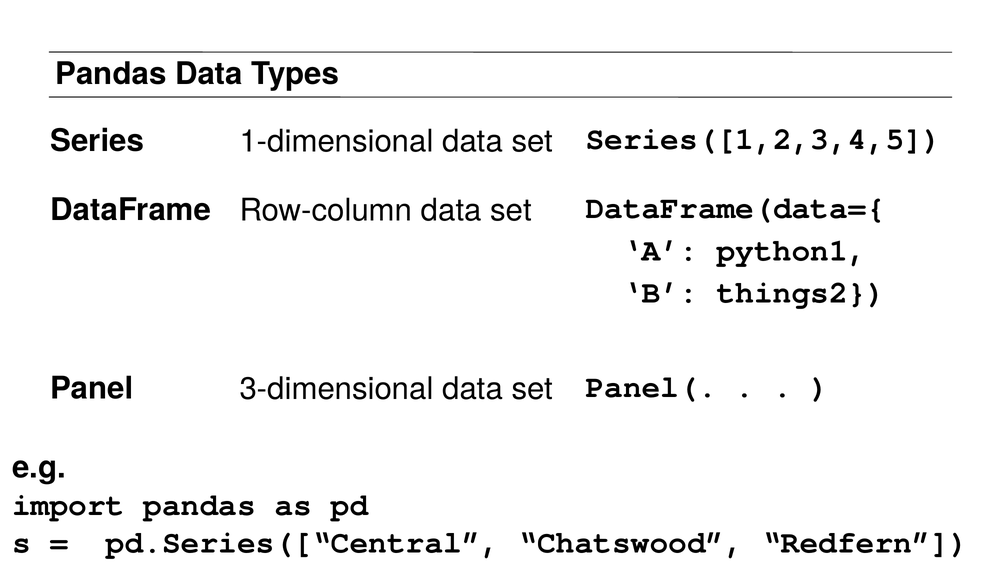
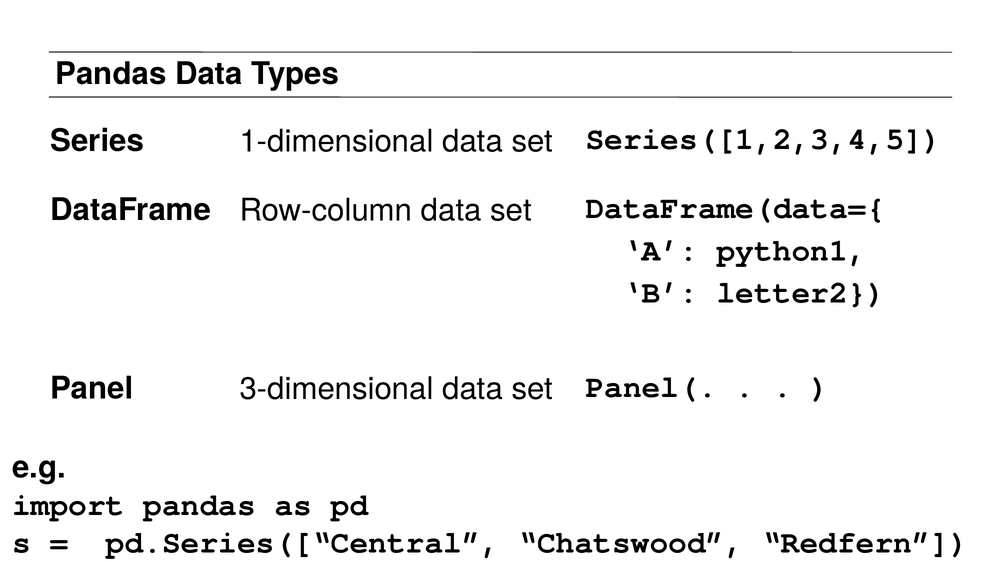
things2: things2 -> letter2
